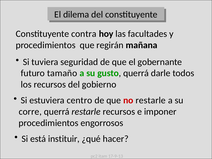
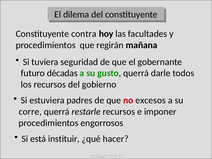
tamaño: tamaño -> décadas
centro: centro -> padres
no restarle: restarle -> excesos
